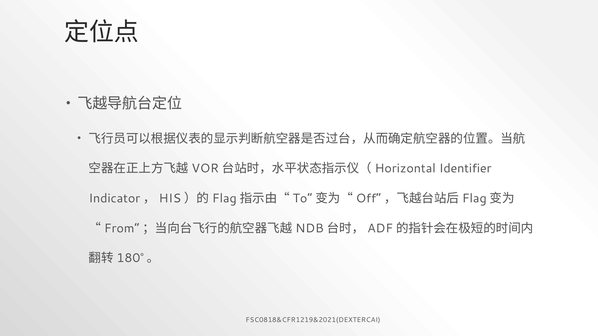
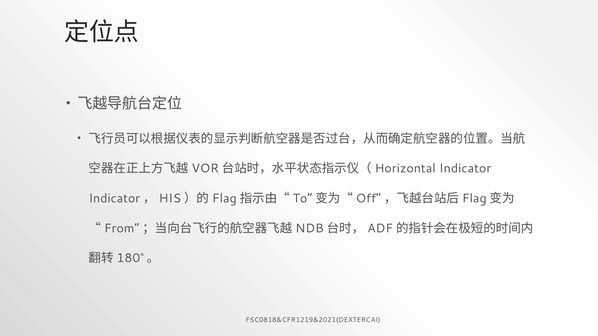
Identifier: Identifier -> Indicator
